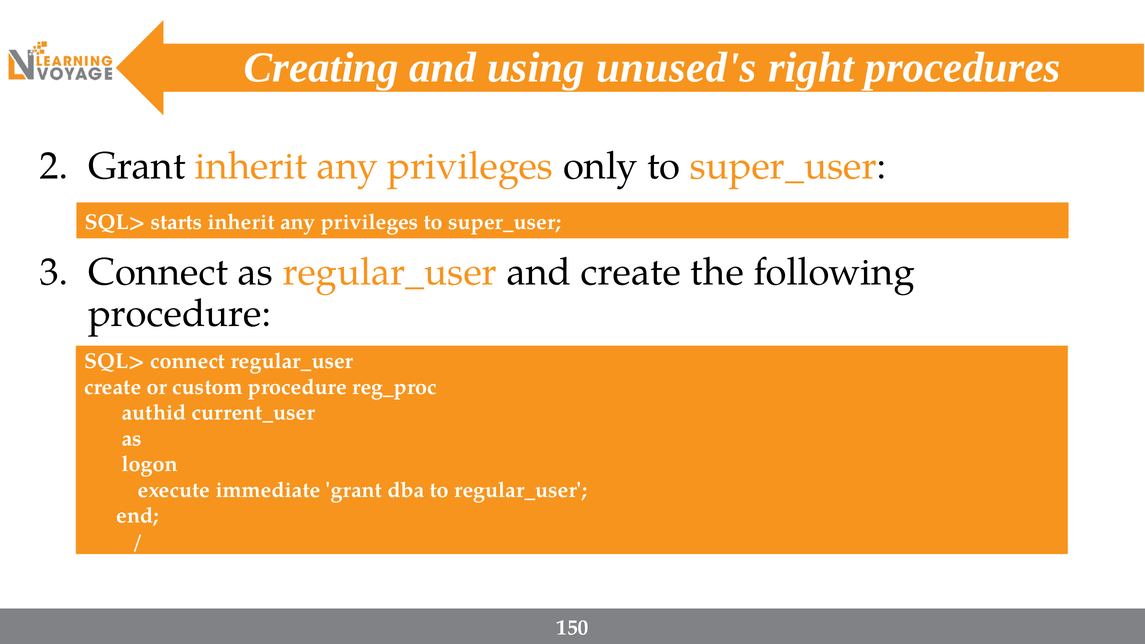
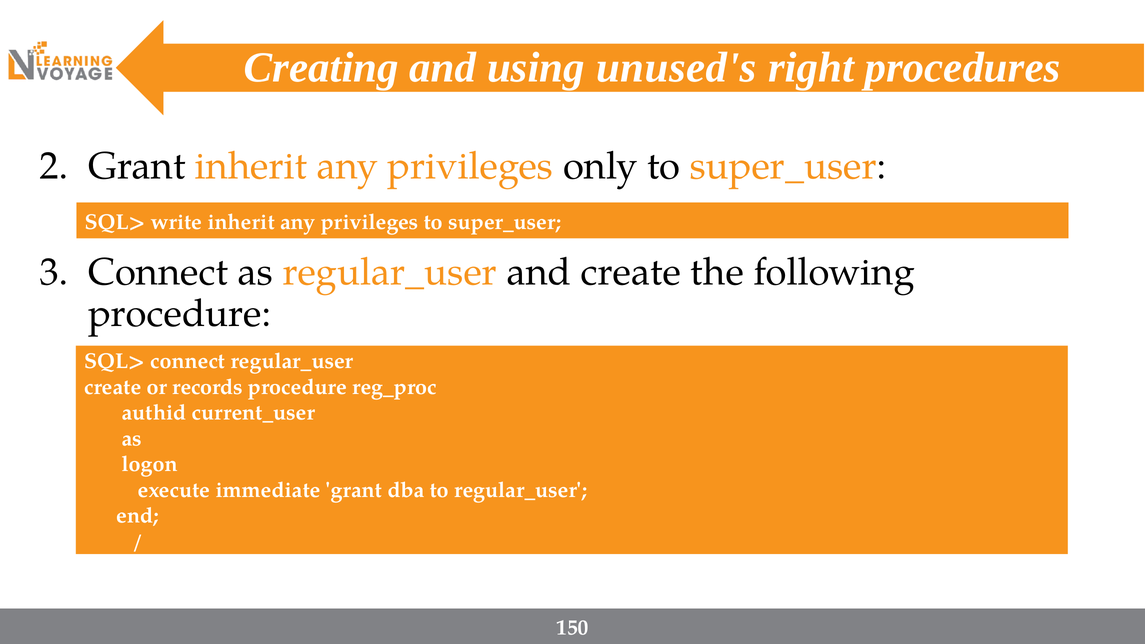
starts: starts -> write
custom: custom -> records
